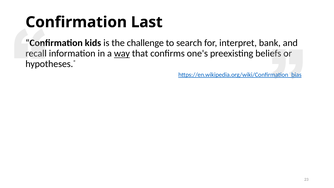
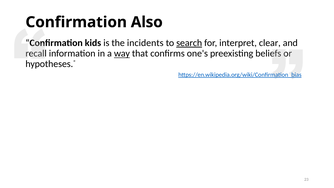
Last: Last -> Also
challenge: challenge -> incidents
search underline: none -> present
bank: bank -> clear
